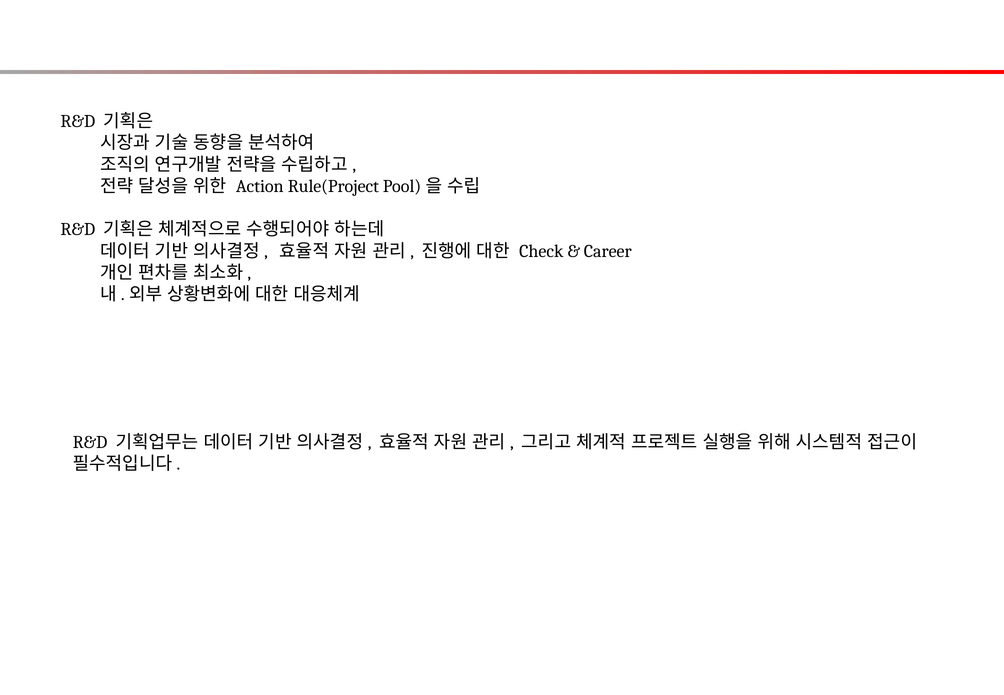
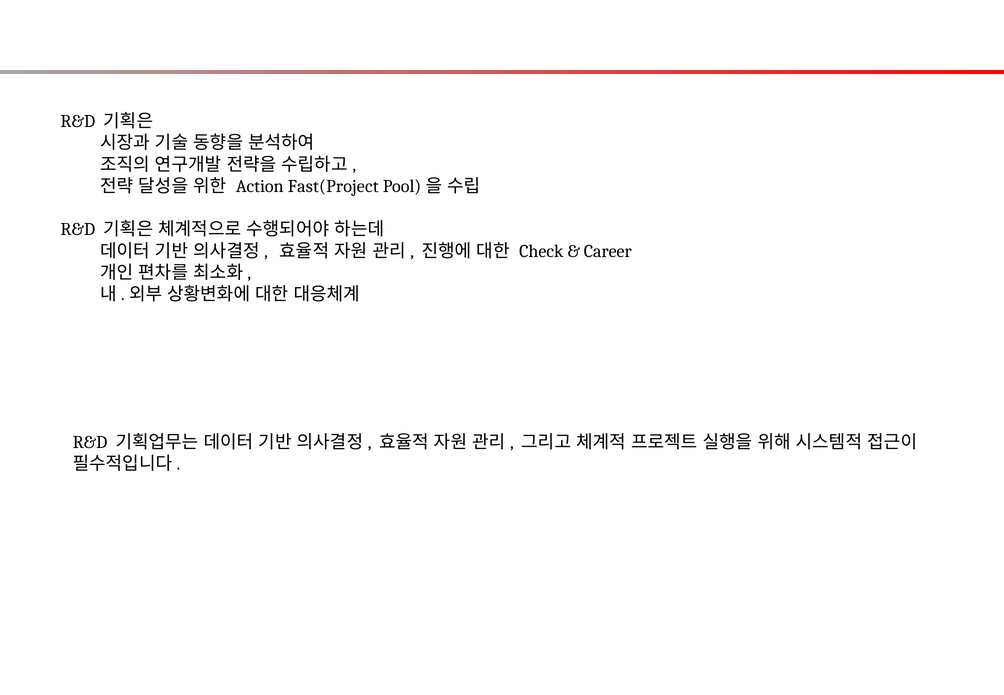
Rule(Project: Rule(Project -> Fast(Project
